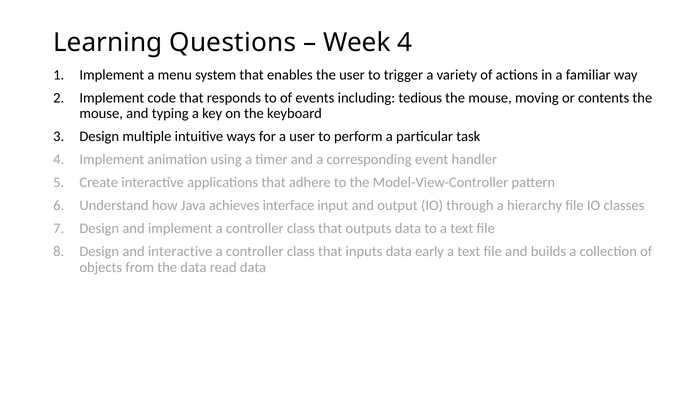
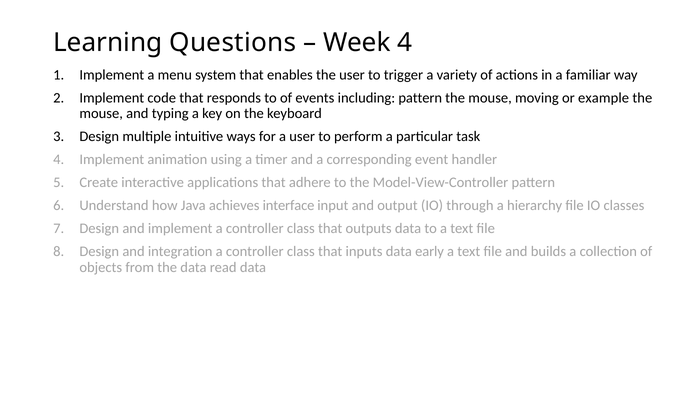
including tedious: tedious -> pattern
contents: contents -> example
and interactive: interactive -> integration
